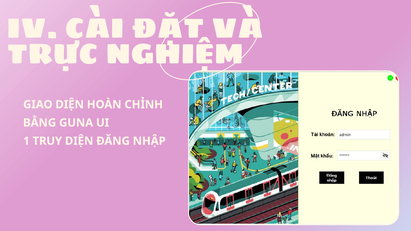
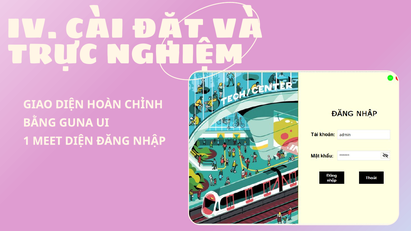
TRUY: TRUY -> MEET
